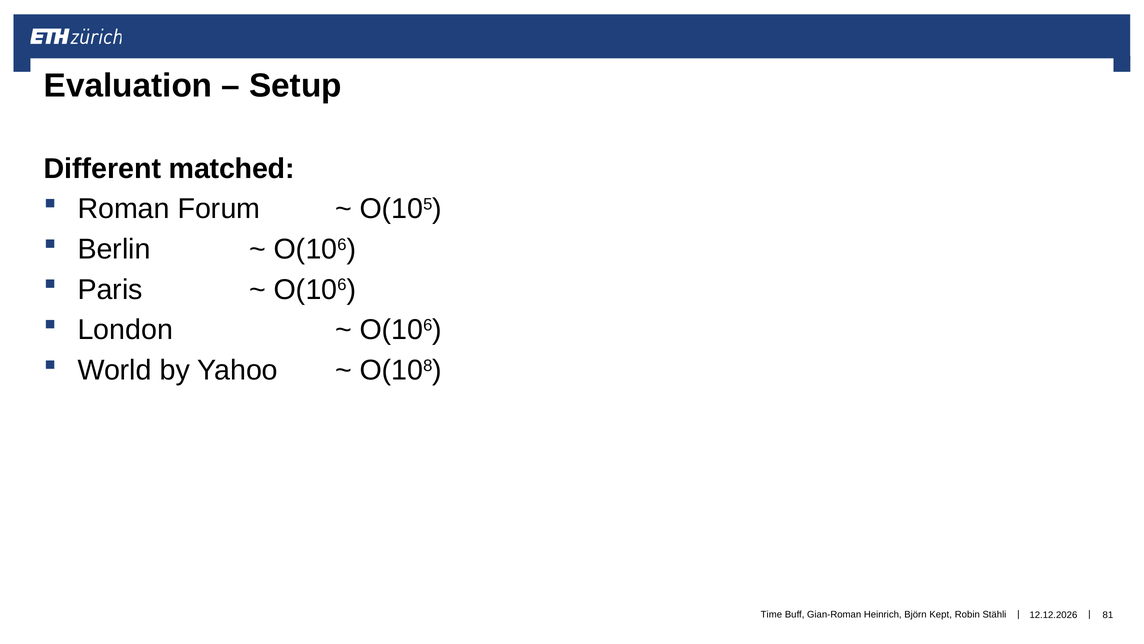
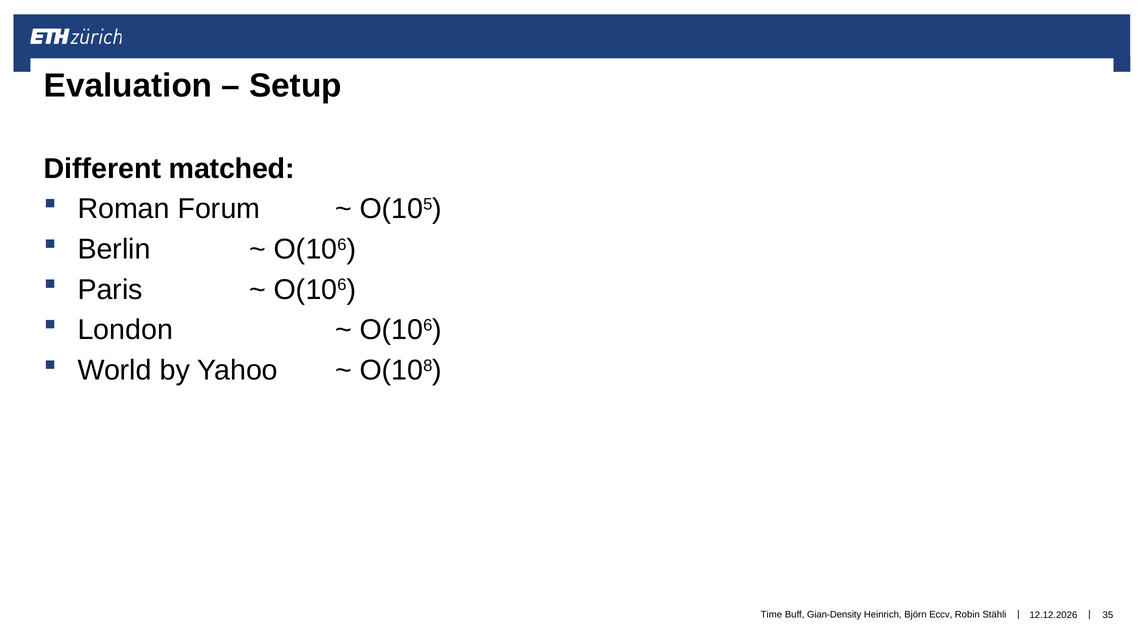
Gian-Roman: Gian-Roman -> Gian-Density
Kept: Kept -> Eccv
81: 81 -> 35
